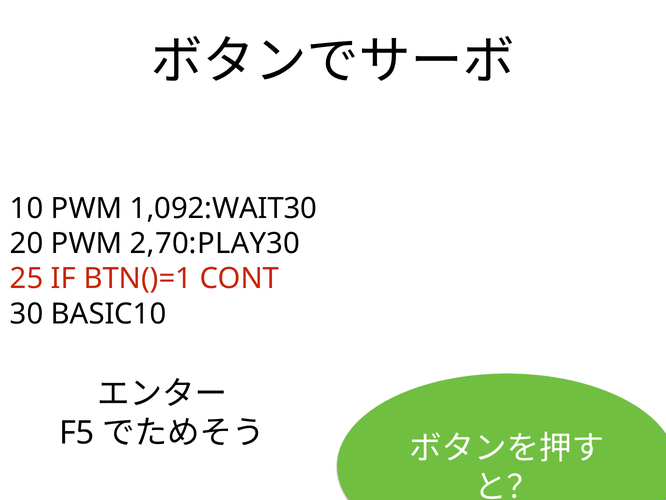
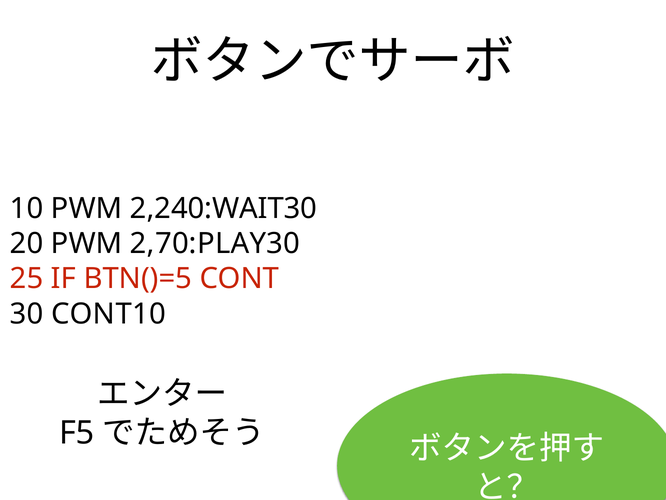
1,092:WAIT30: 1,092:WAIT30 -> 2,240:WAIT30
BTN()=1: BTN()=1 -> BTN()=5
BASIC10: BASIC10 -> CONT10
